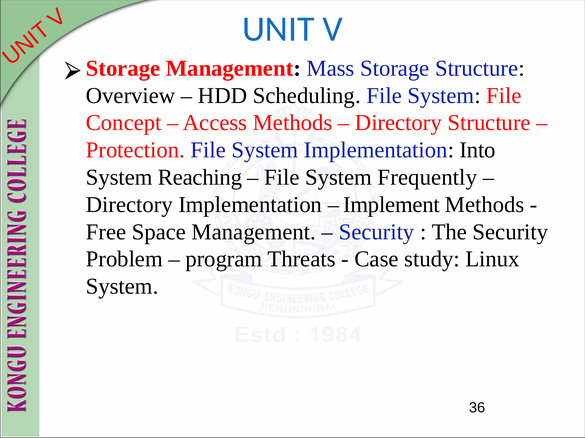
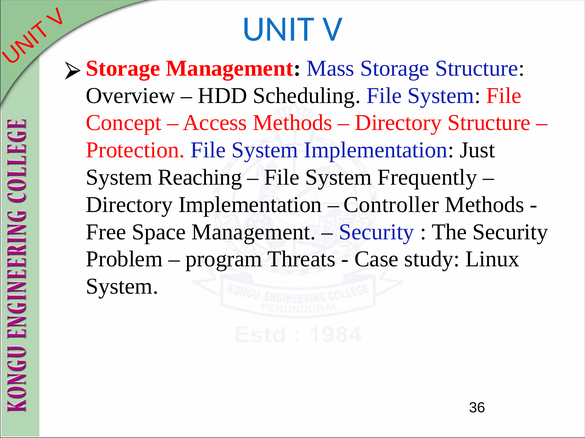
Into: Into -> Just
Implement: Implement -> Controller
